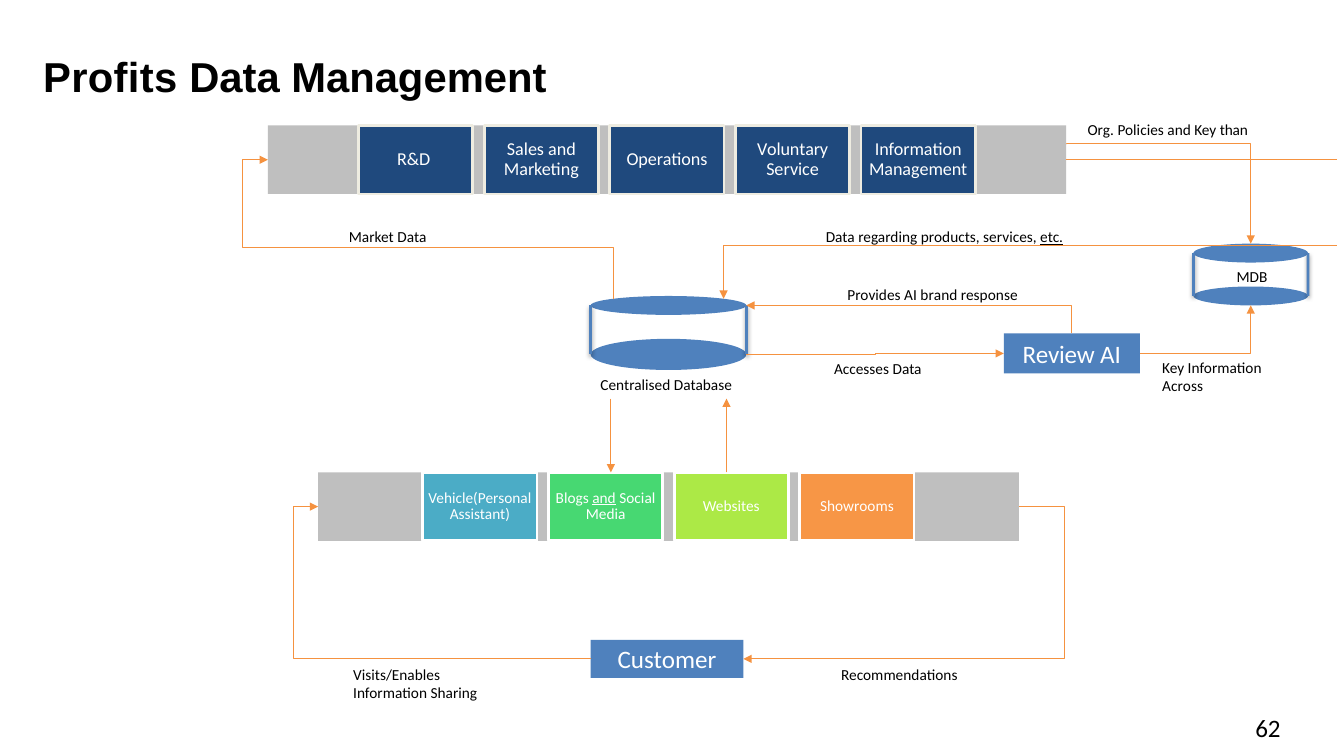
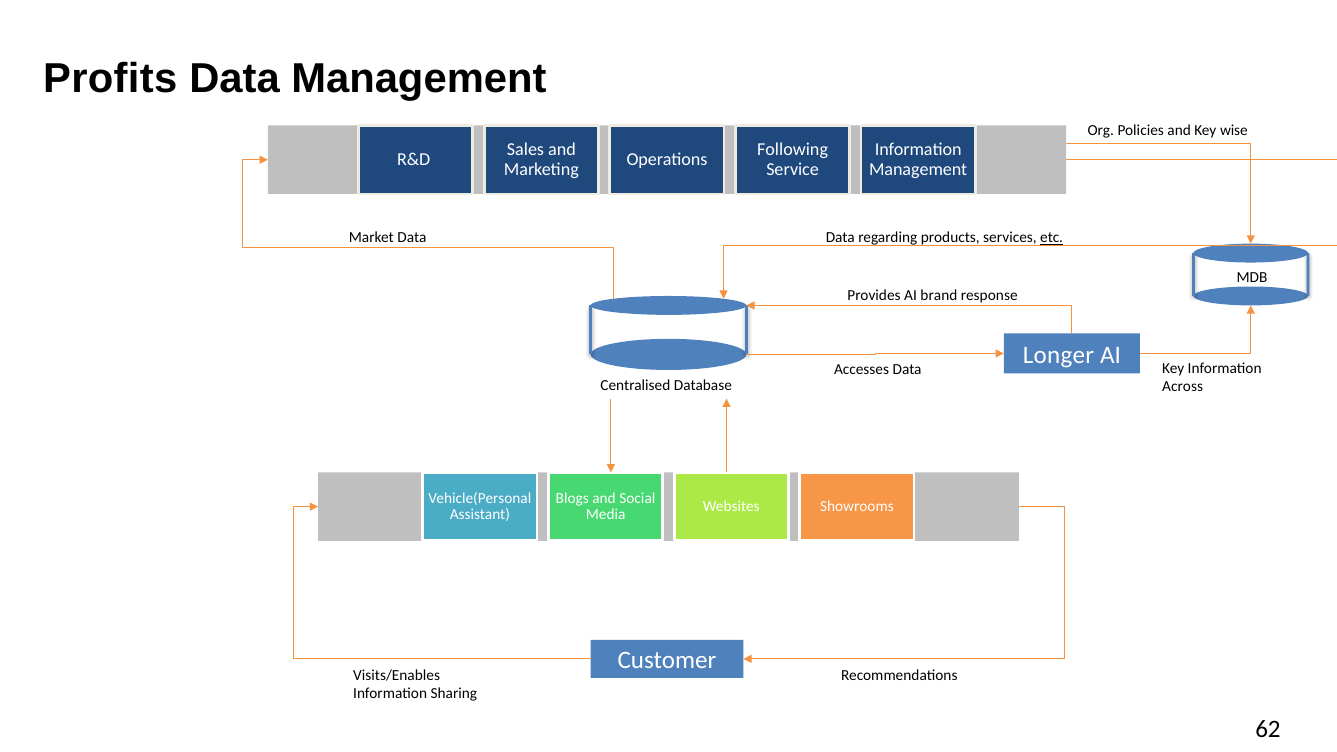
than: than -> wise
Voluntary: Voluntary -> Following
Review: Review -> Longer
and at (604, 498) underline: present -> none
